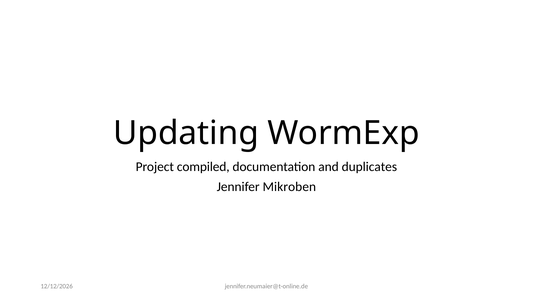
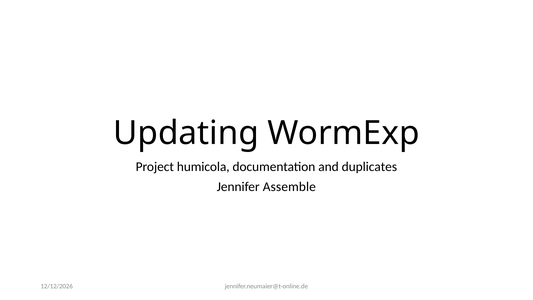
compiled: compiled -> humicola
Mikroben: Mikroben -> Assemble
